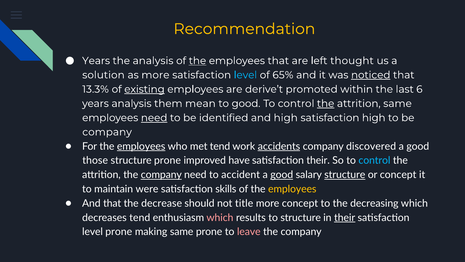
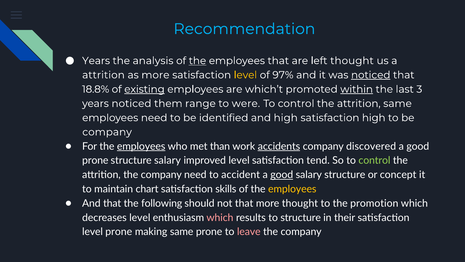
Recommendation colour: yellow -> light blue
solution at (103, 75): solution -> attrition
level at (245, 75) colour: light blue -> yellow
65%: 65% -> 97%
13.3%: 13.3% -> 18.8%
derive’t: derive’t -> which’t
within underline: none -> present
6: 6 -> 3
years analysis: analysis -> noticed
mean: mean -> range
to good: good -> were
the at (326, 103) underline: present -> none
need at (154, 118) underline: present -> none
met tend: tend -> than
those at (95, 160): those -> prone
structure prone: prone -> salary
improved have: have -> level
satisfaction their: their -> tend
control at (374, 160) colour: light blue -> light green
company at (161, 175) underline: present -> none
structure at (345, 175) underline: present -> none
were: were -> chart
decrease: decrease -> following
not title: title -> that
more concept: concept -> thought
decreasing: decreasing -> promotion
decreases tend: tend -> level
their at (345, 217) underline: present -> none
